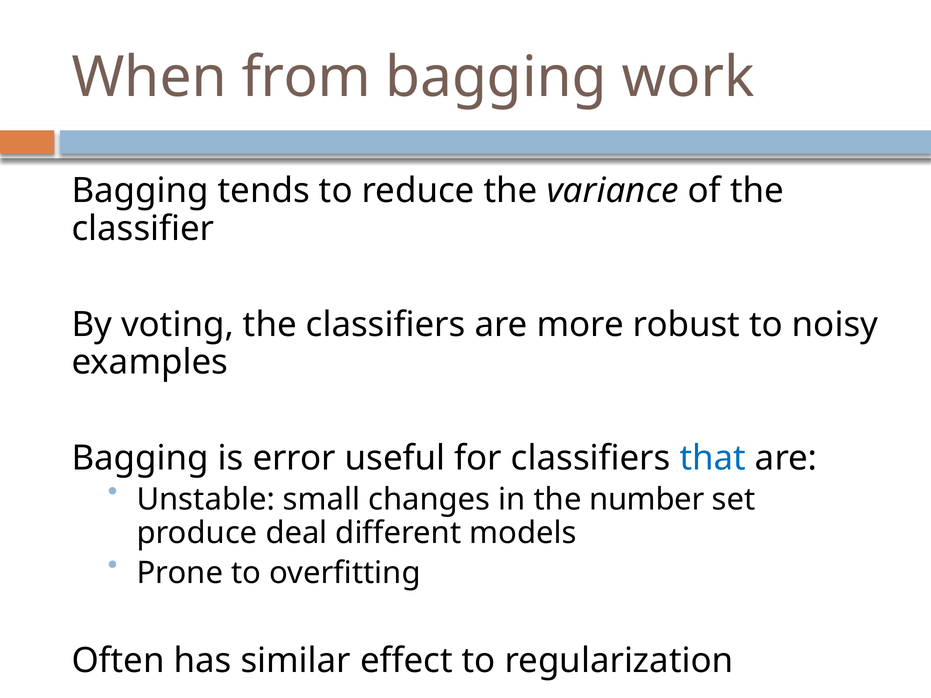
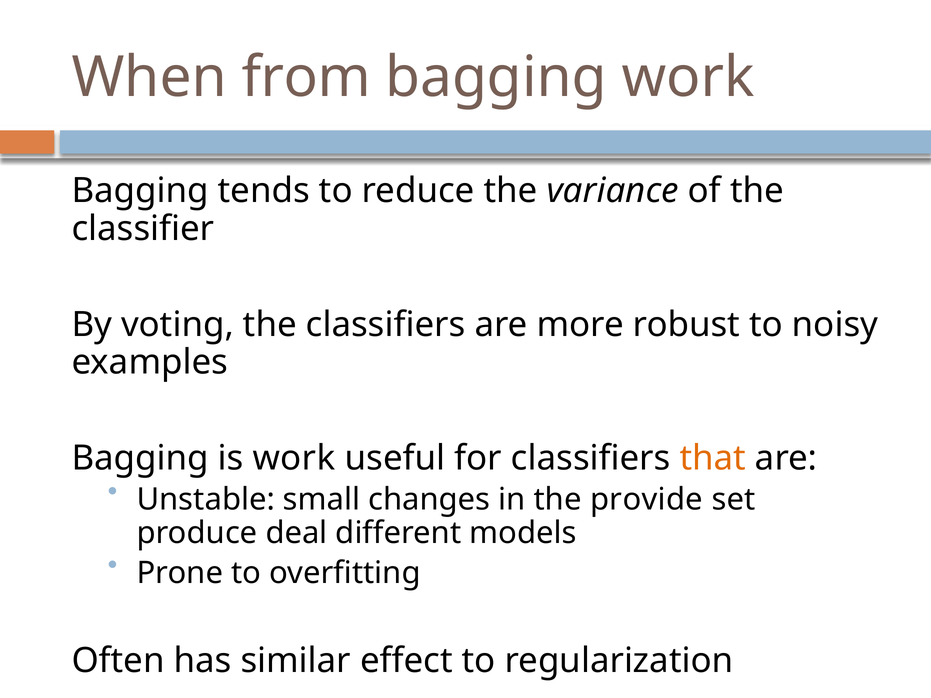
is error: error -> work
that colour: blue -> orange
number: number -> provide
